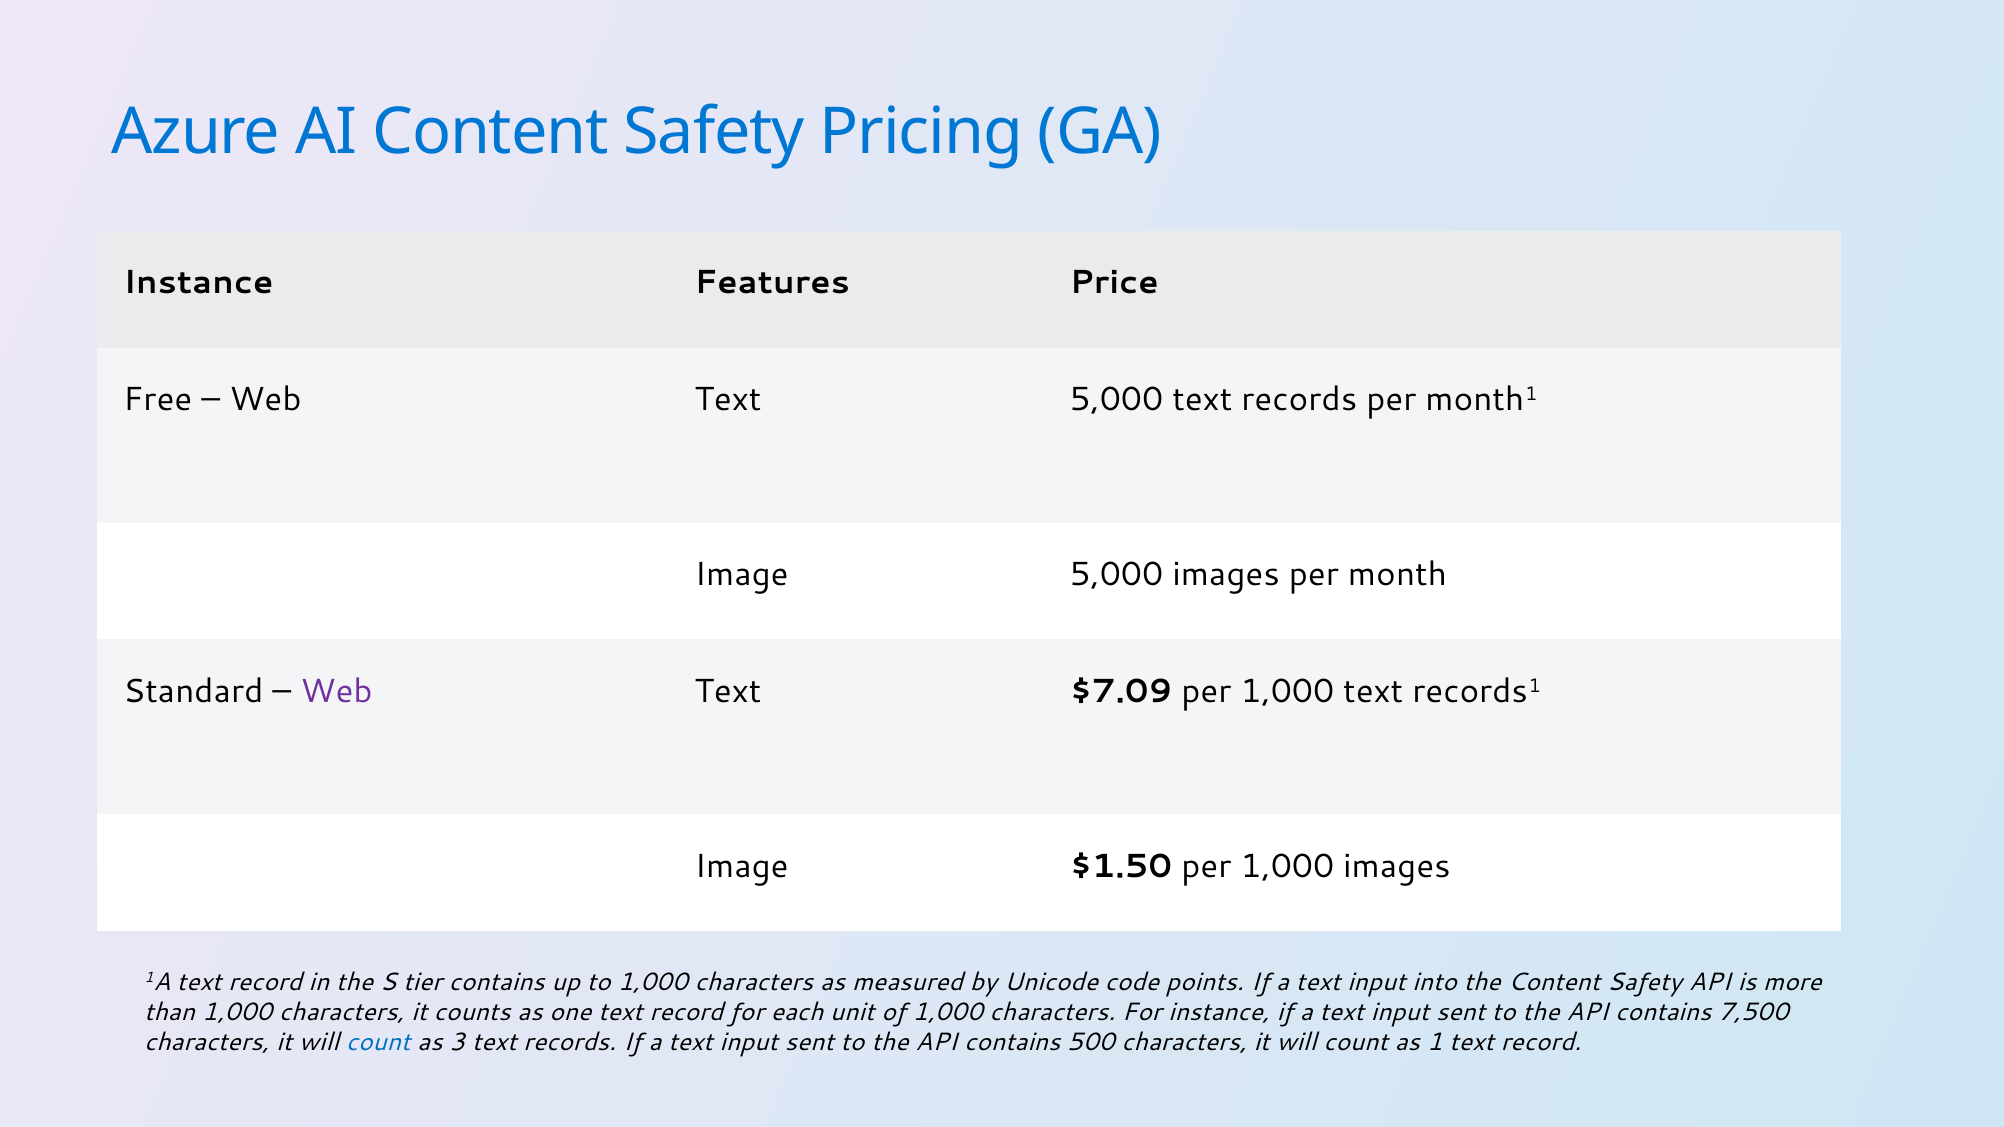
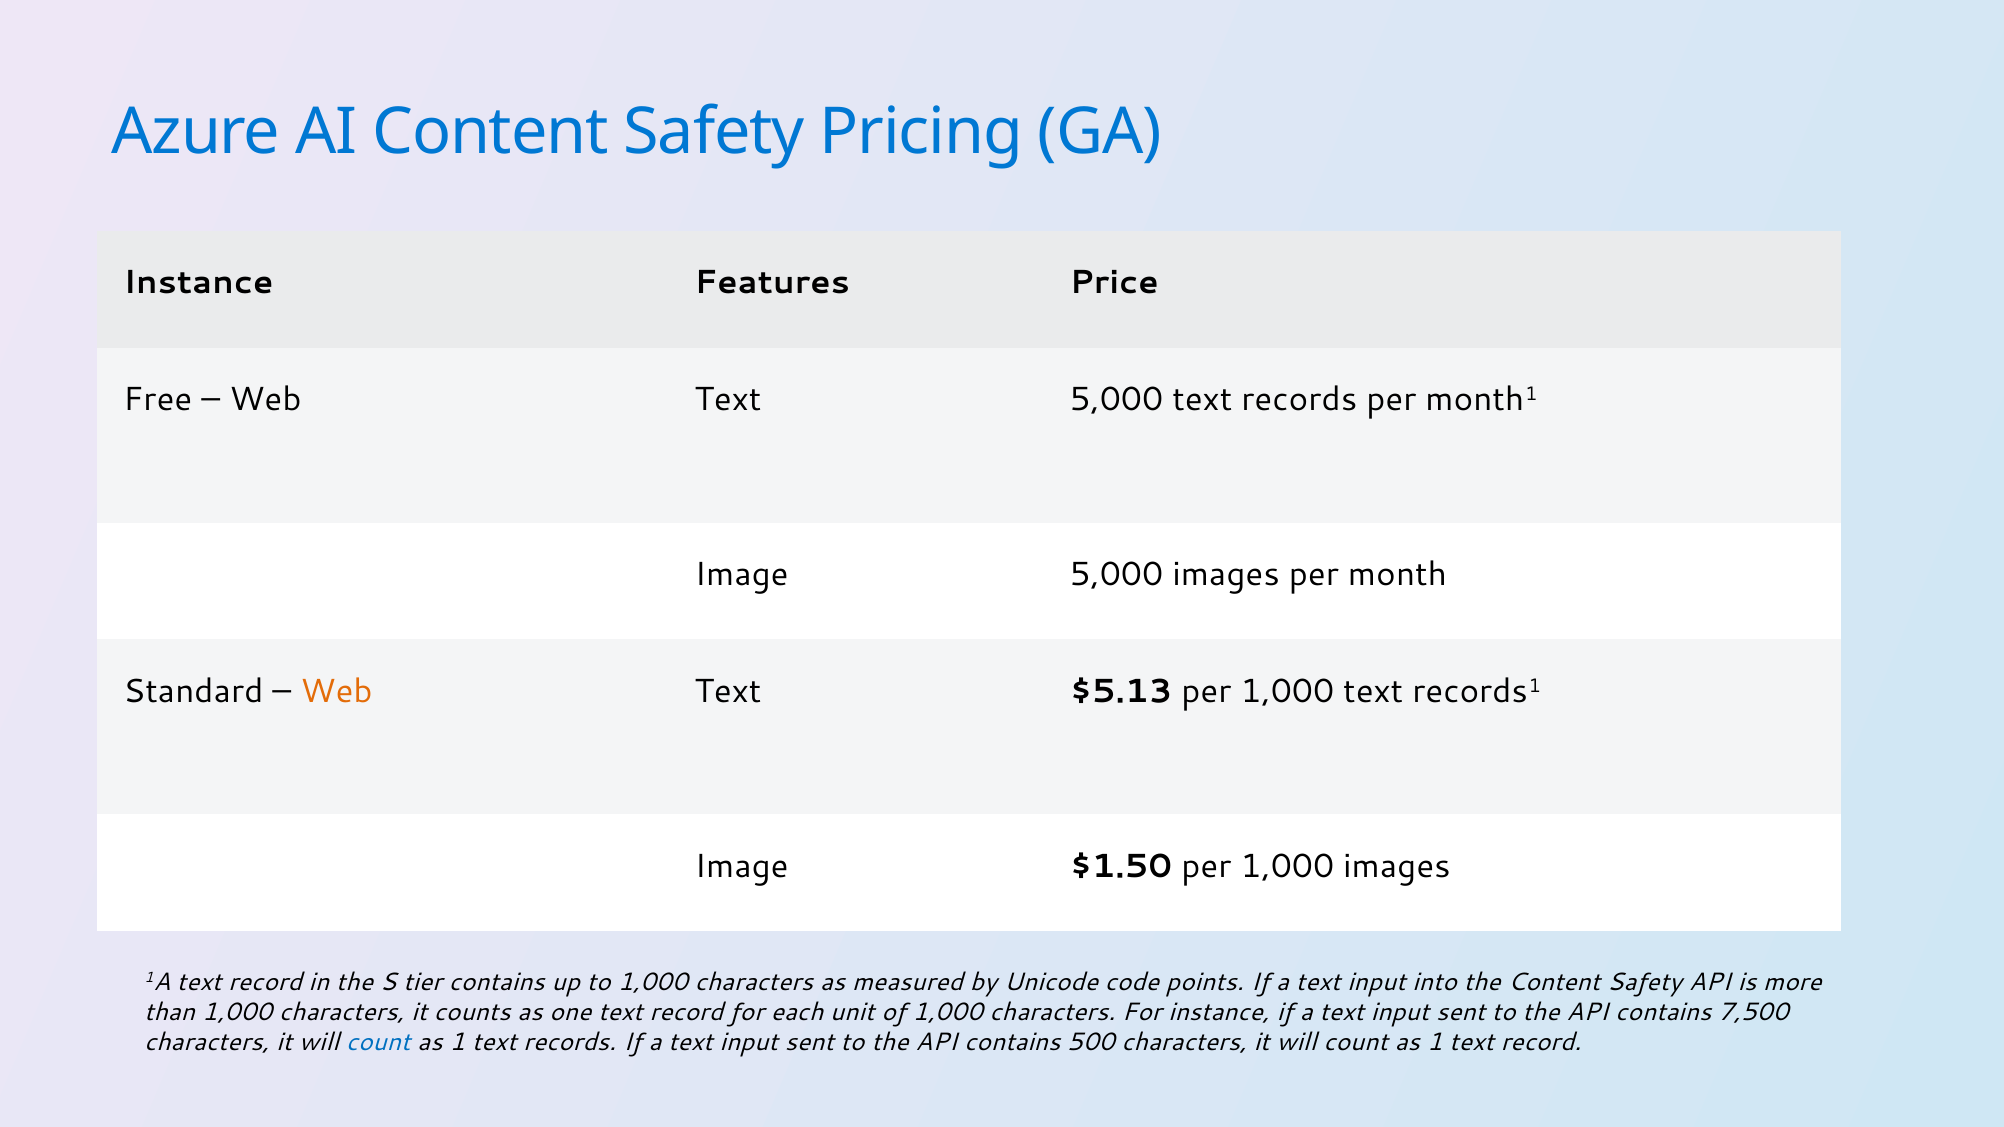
Web at (336, 691) colour: purple -> orange
$7.09: $7.09 -> $5.13
3 at (457, 1042): 3 -> 1
